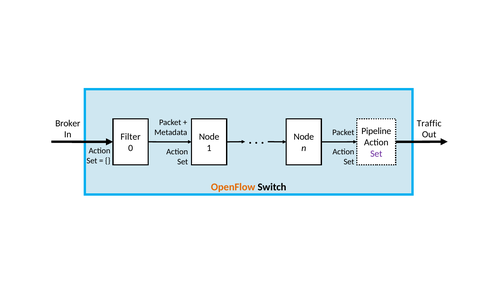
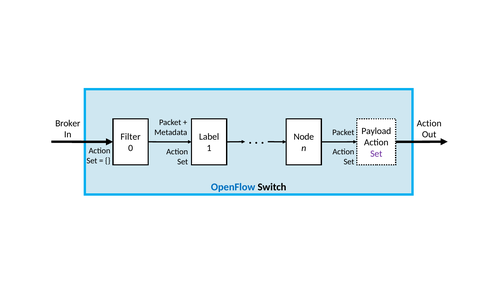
Traffic at (429, 123): Traffic -> Action
Pipeline: Pipeline -> Payload
Node at (209, 137): Node -> Label
OpenFlow colour: orange -> blue
